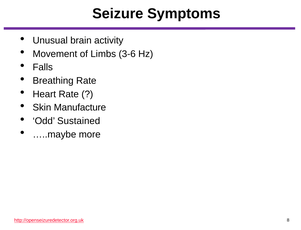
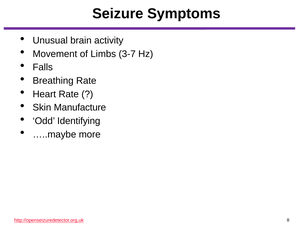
3-6: 3-6 -> 3-7
Sustained: Sustained -> Identifying
